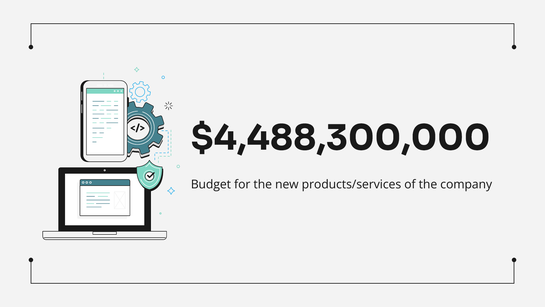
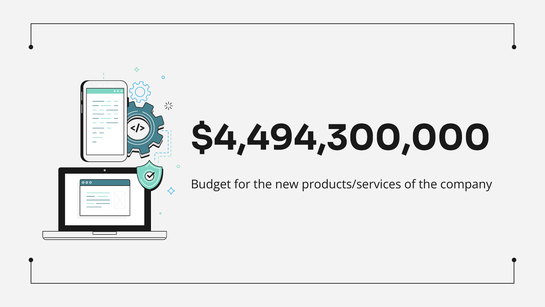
$4,488,300,000: $4,488,300,000 -> $4,494,300,000
